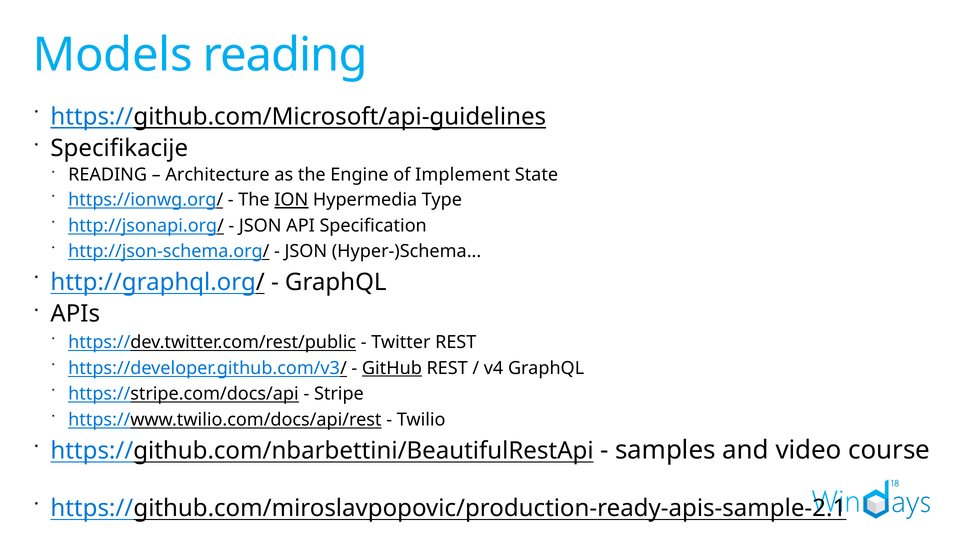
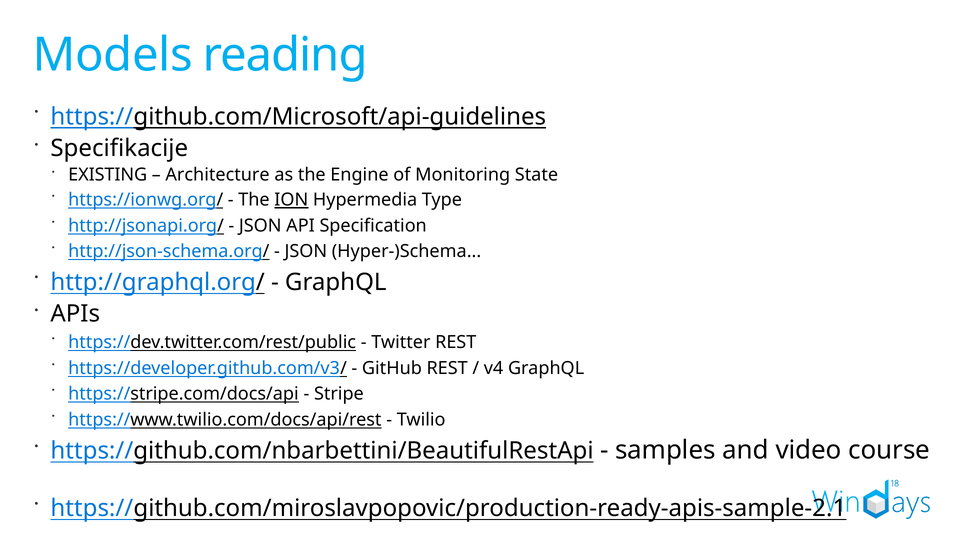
READING at (108, 175): READING -> EXISTING
Implement: Implement -> Monitoring
GitHub underline: present -> none
